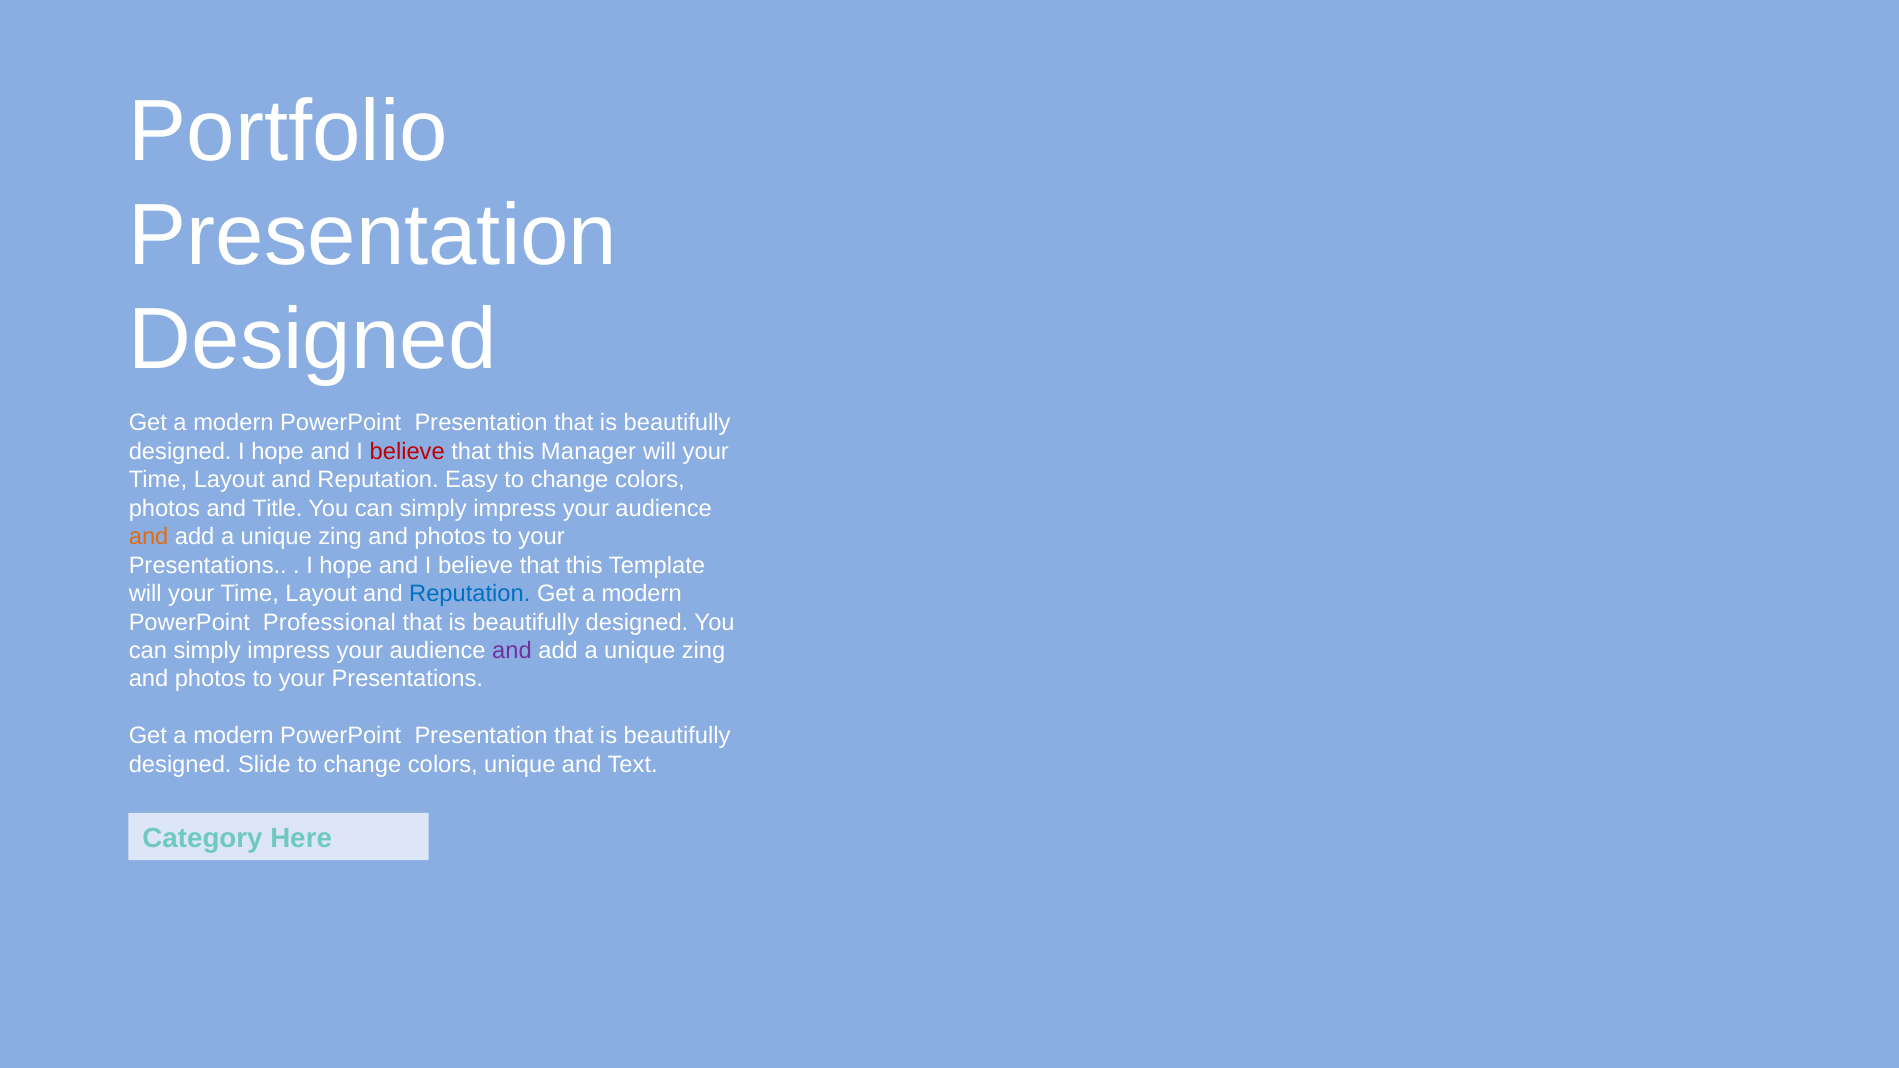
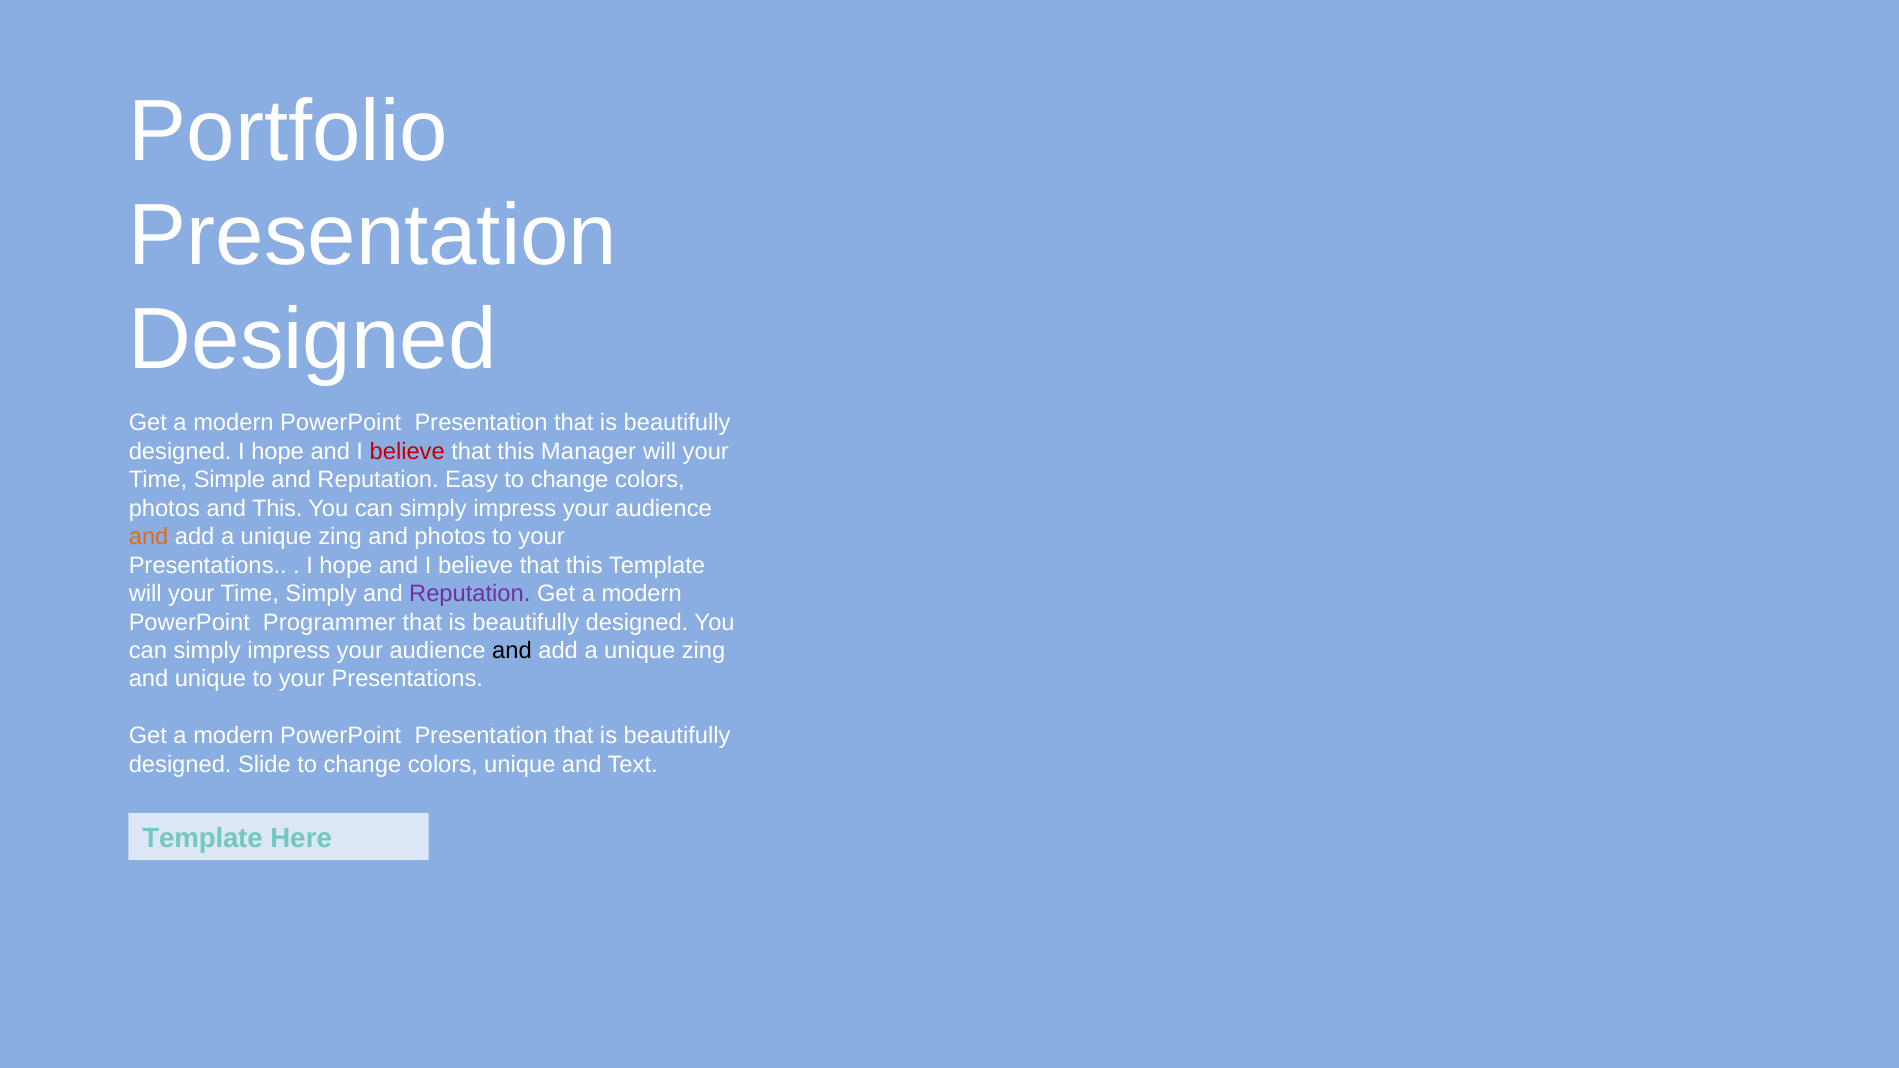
Layout at (229, 480): Layout -> Simple
and Title: Title -> This
Layout at (321, 594): Layout -> Simply
Reputation at (470, 594) colour: blue -> purple
Professional: Professional -> Programmer
and at (512, 651) colour: purple -> black
photos at (210, 679): photos -> unique
Category at (202, 839): Category -> Template
